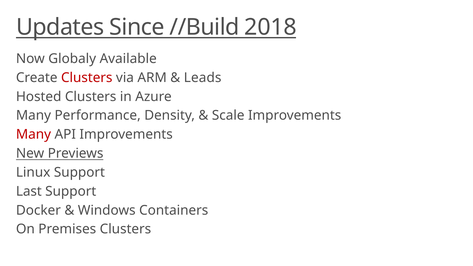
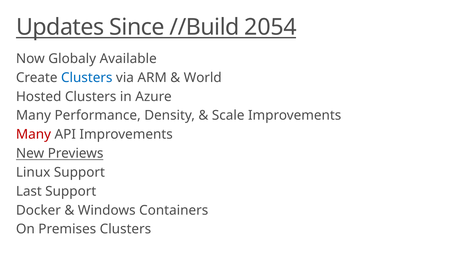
2018: 2018 -> 2054
Clusters at (87, 78) colour: red -> blue
Leads: Leads -> World
